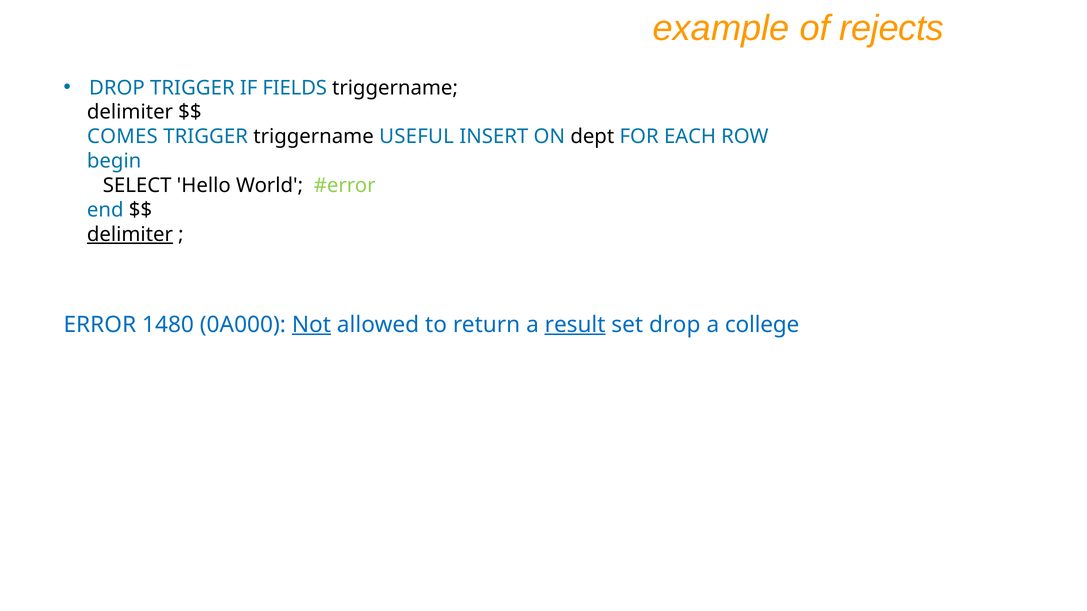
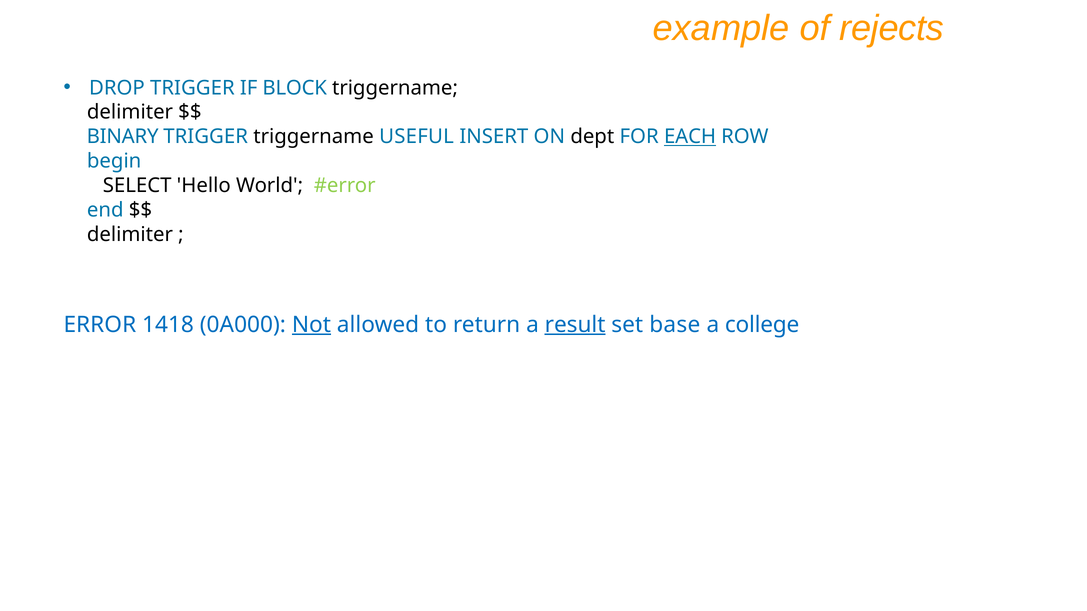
FIELDS: FIELDS -> BLOCK
COMES: COMES -> BINARY
EACH underline: none -> present
delimiter at (130, 235) underline: present -> none
1480: 1480 -> 1418
set drop: drop -> base
